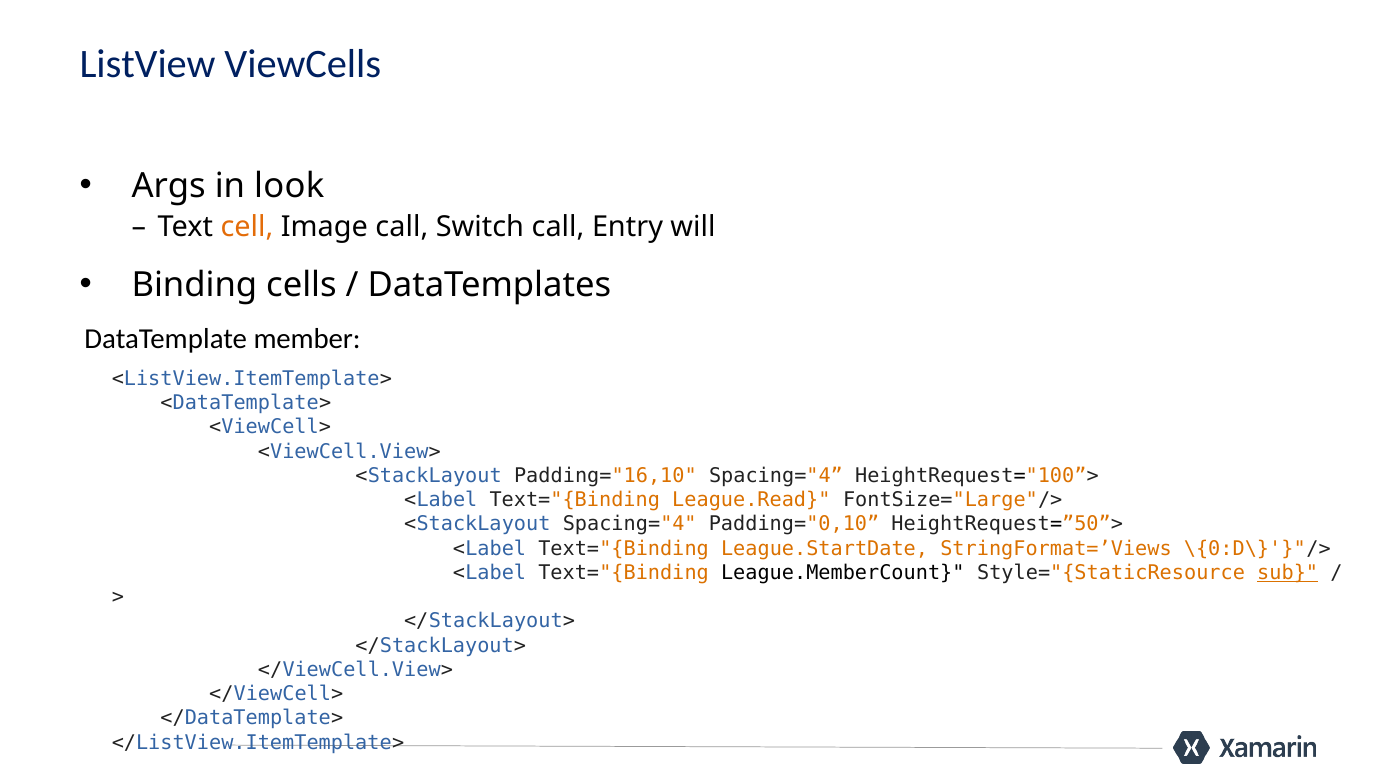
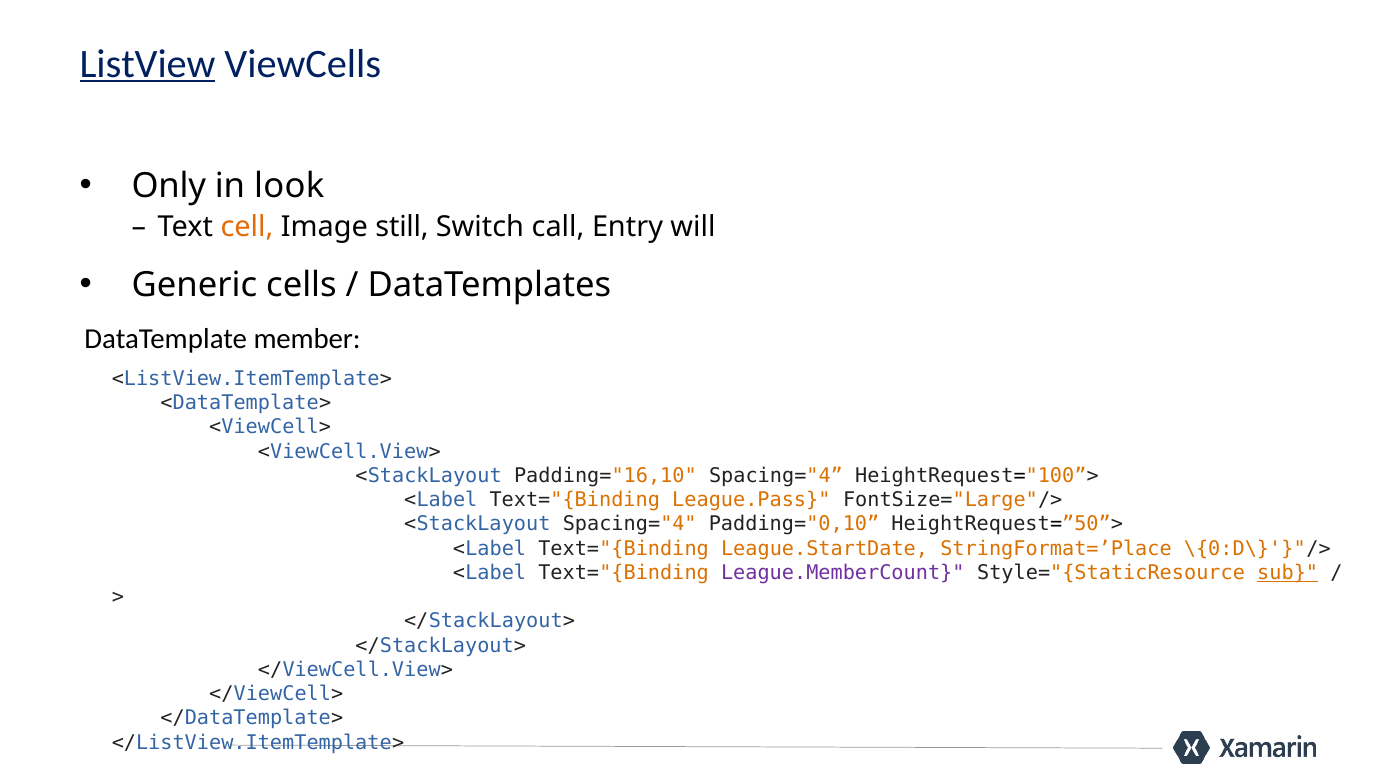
ListView underline: none -> present
Args: Args -> Only
Image call: call -> still
Binding: Binding -> Generic
League.Read: League.Read -> League.Pass
StringFormat=’Views: StringFormat=’Views -> StringFormat=’Place
League.MemberCount colour: black -> purple
